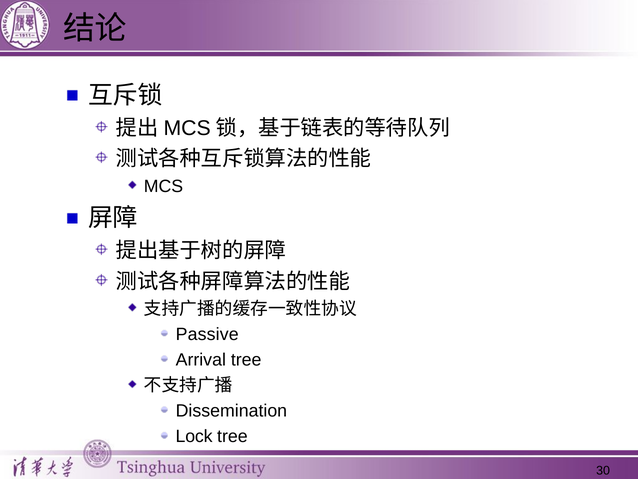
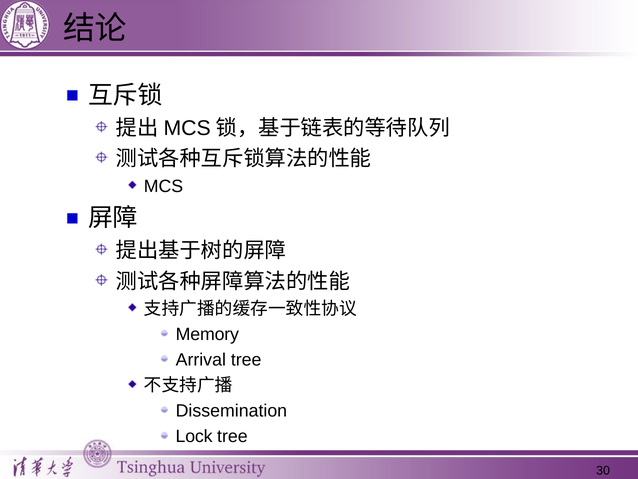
Passive: Passive -> Memory
